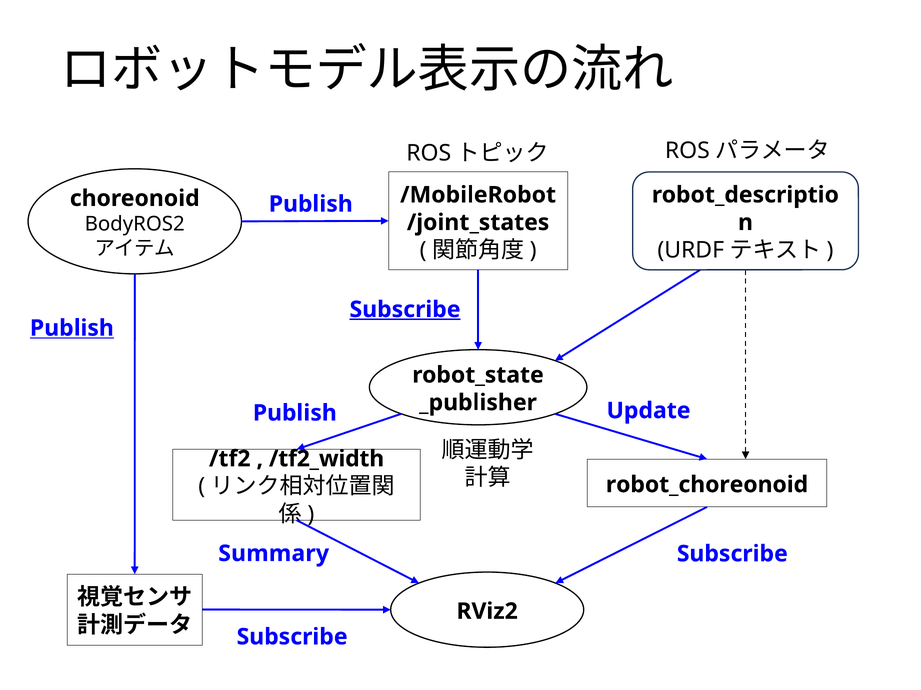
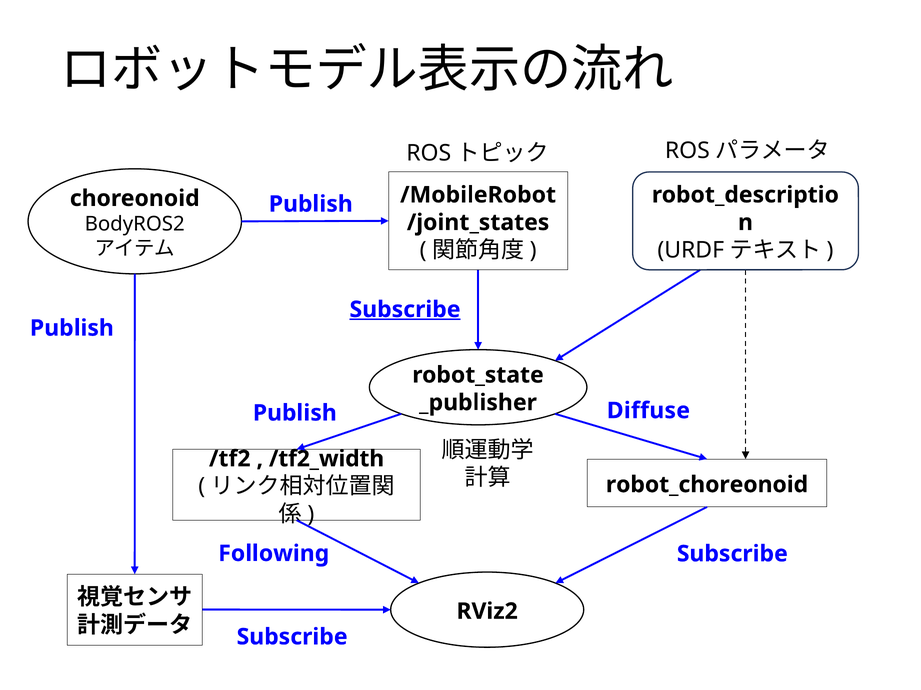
Publish at (72, 328) underline: present -> none
Update: Update -> Diffuse
Summary: Summary -> Following
